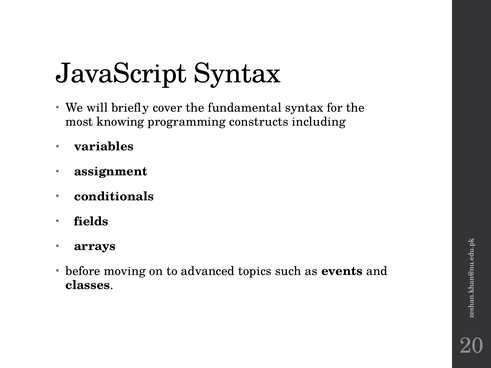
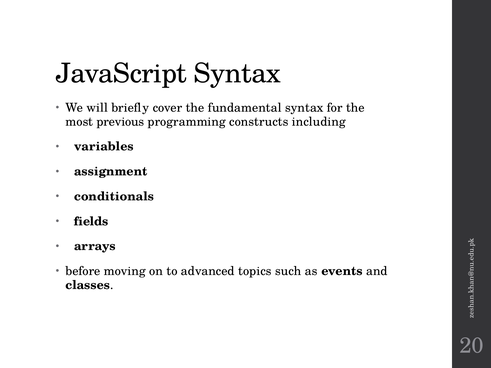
knowing: knowing -> previous
